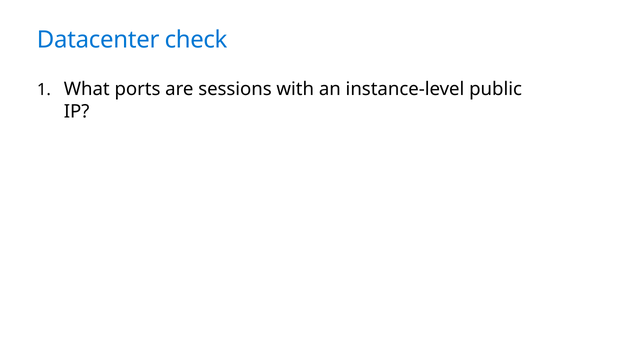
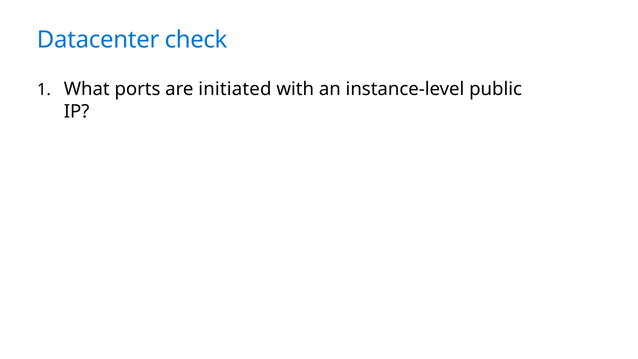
sessions: sessions -> initiated
